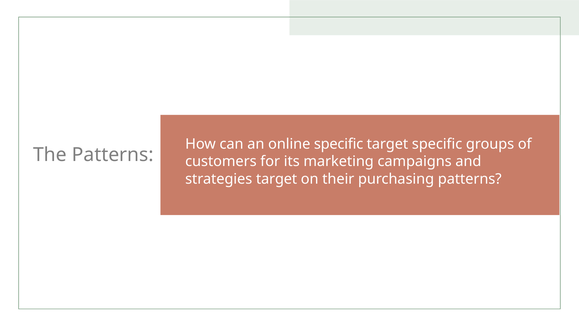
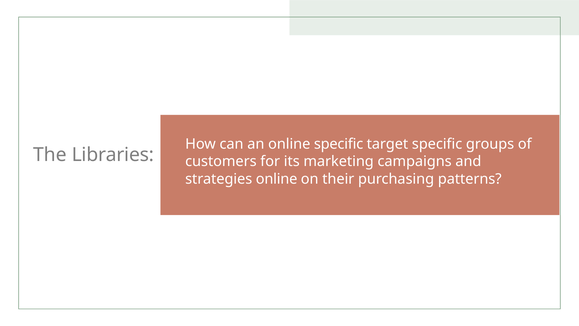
The Patterns: Patterns -> Libraries
strategies target: target -> online
